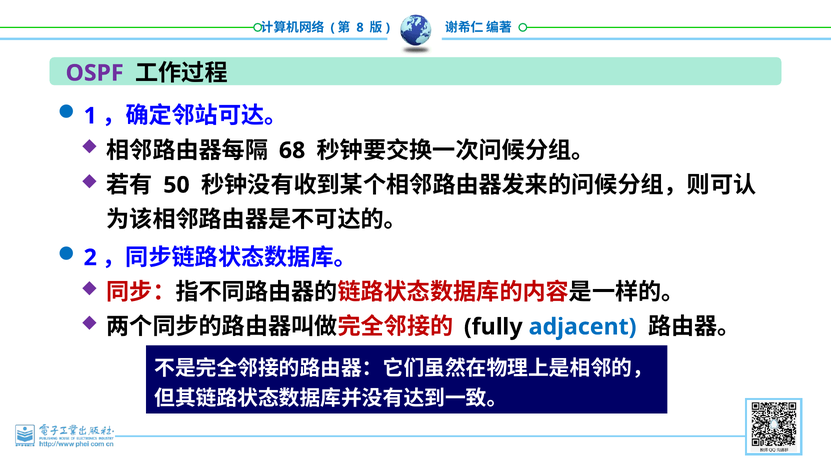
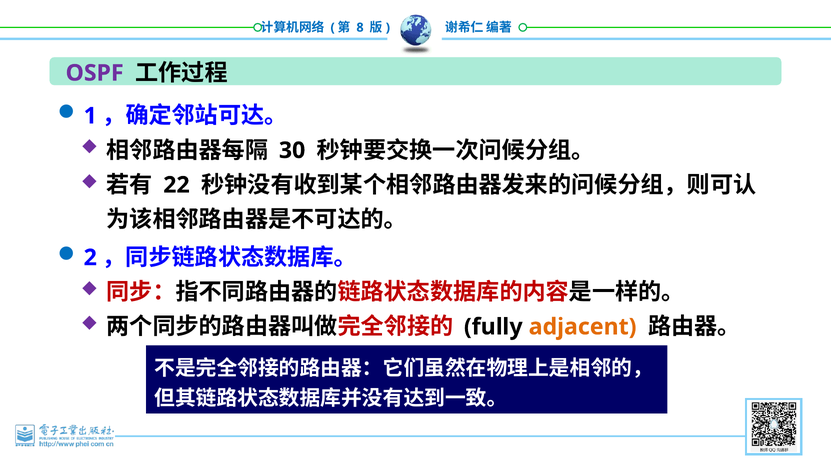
68: 68 -> 30
50: 50 -> 22
adjacent colour: blue -> orange
